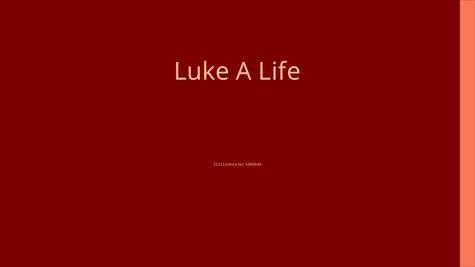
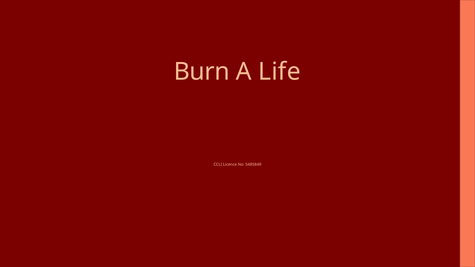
Luke: Luke -> Burn
